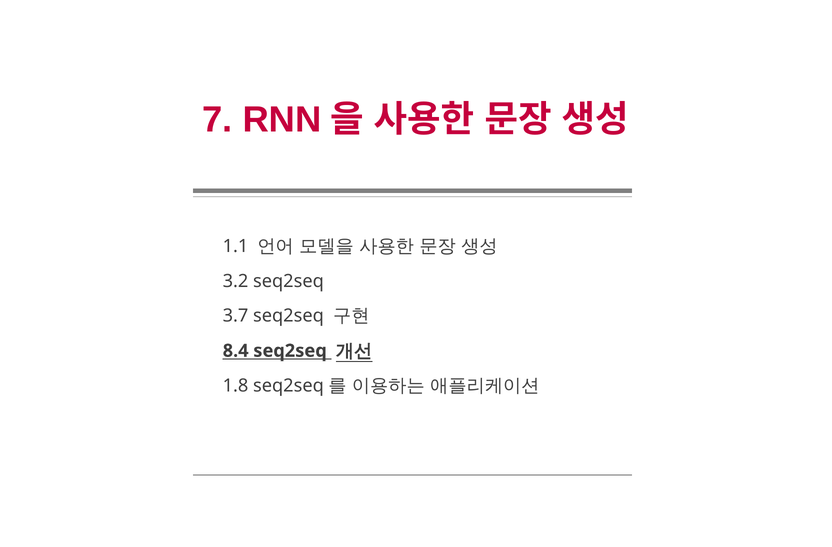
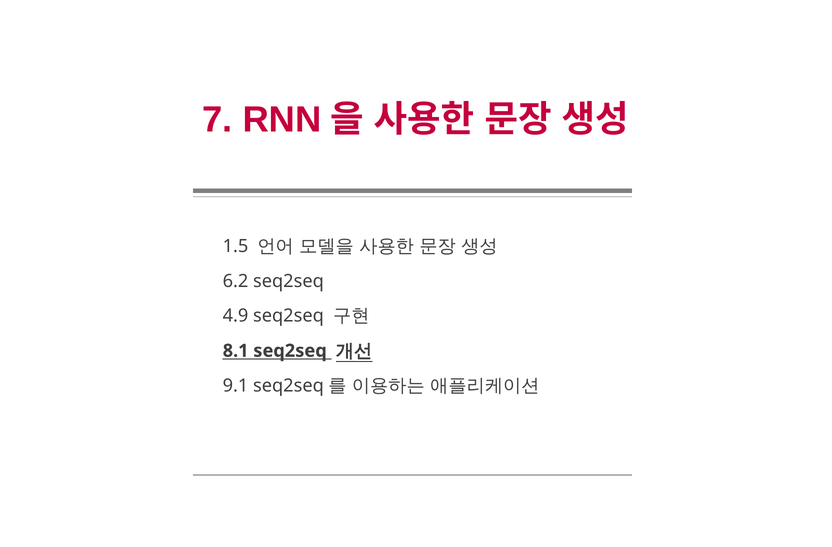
1.1: 1.1 -> 1.5
3.2: 3.2 -> 6.2
3.7: 3.7 -> 4.9
8.4: 8.4 -> 8.1
1.8: 1.8 -> 9.1
